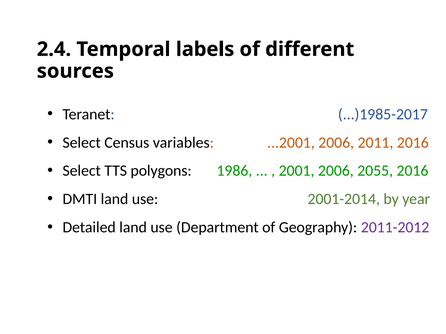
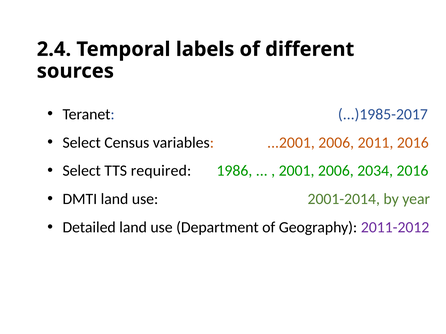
polygons: polygons -> required
2055: 2055 -> 2034
